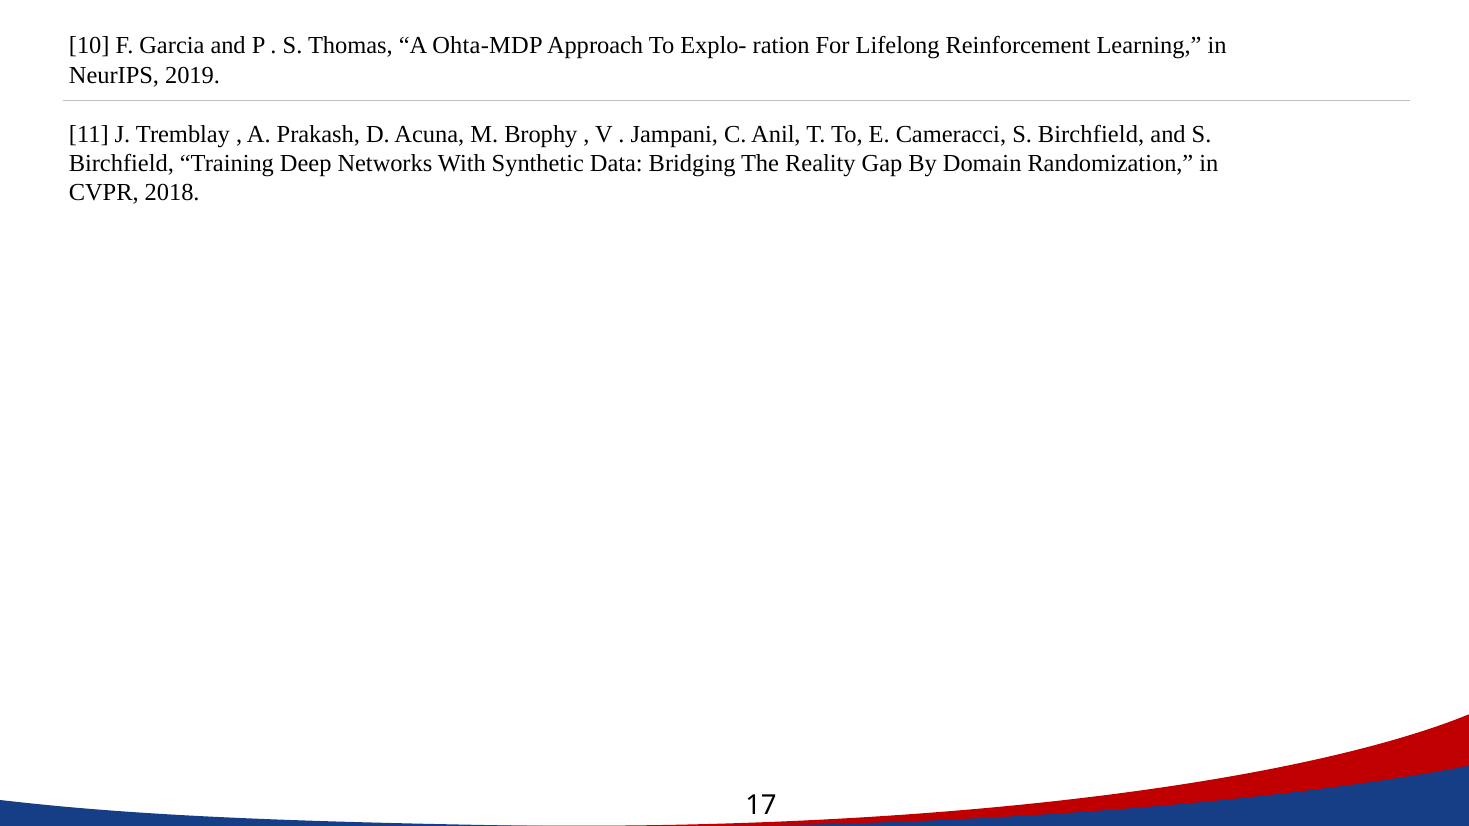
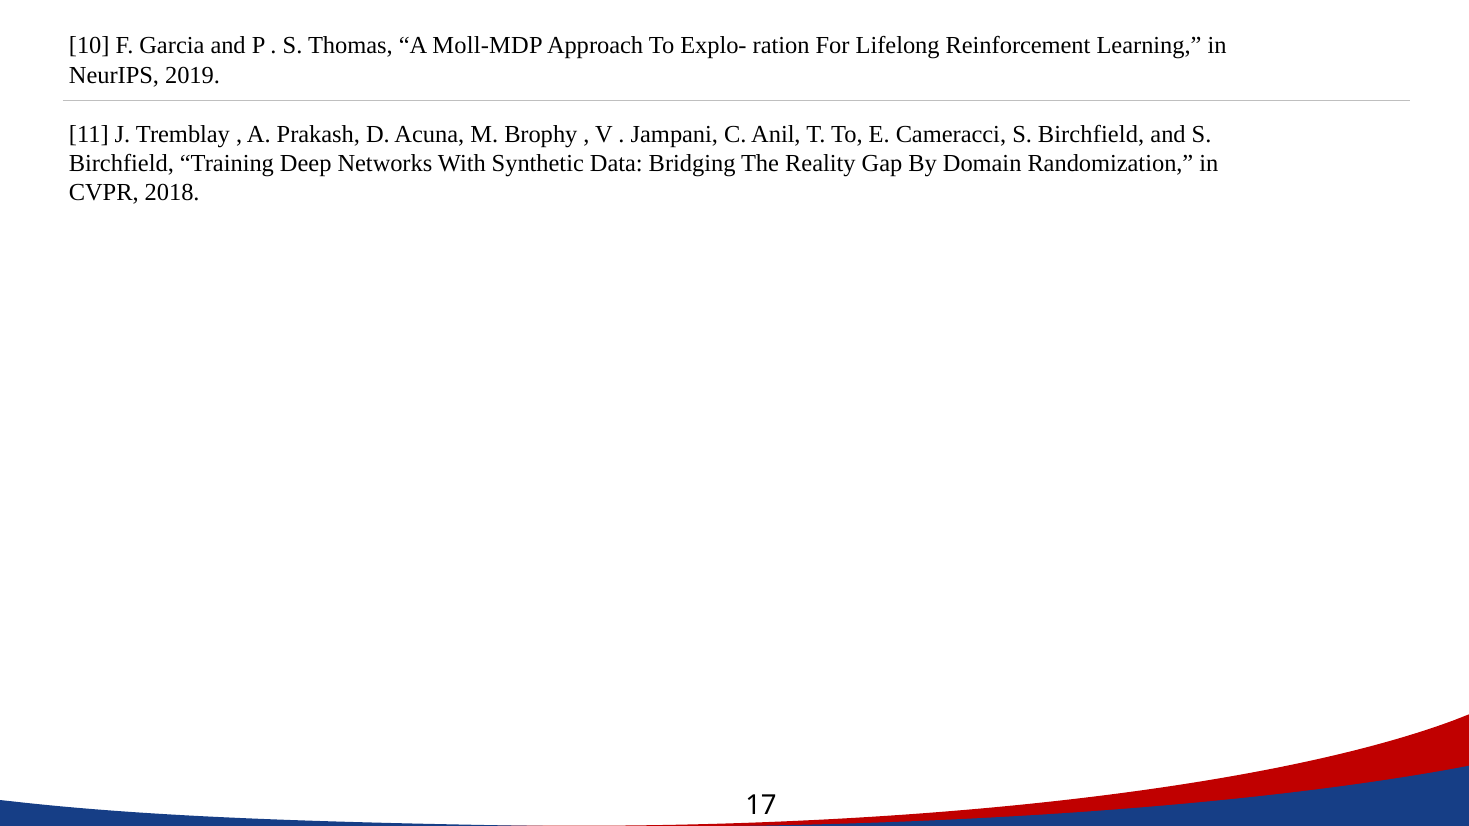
Ohta-MDP: Ohta-MDP -> Moll-MDP
